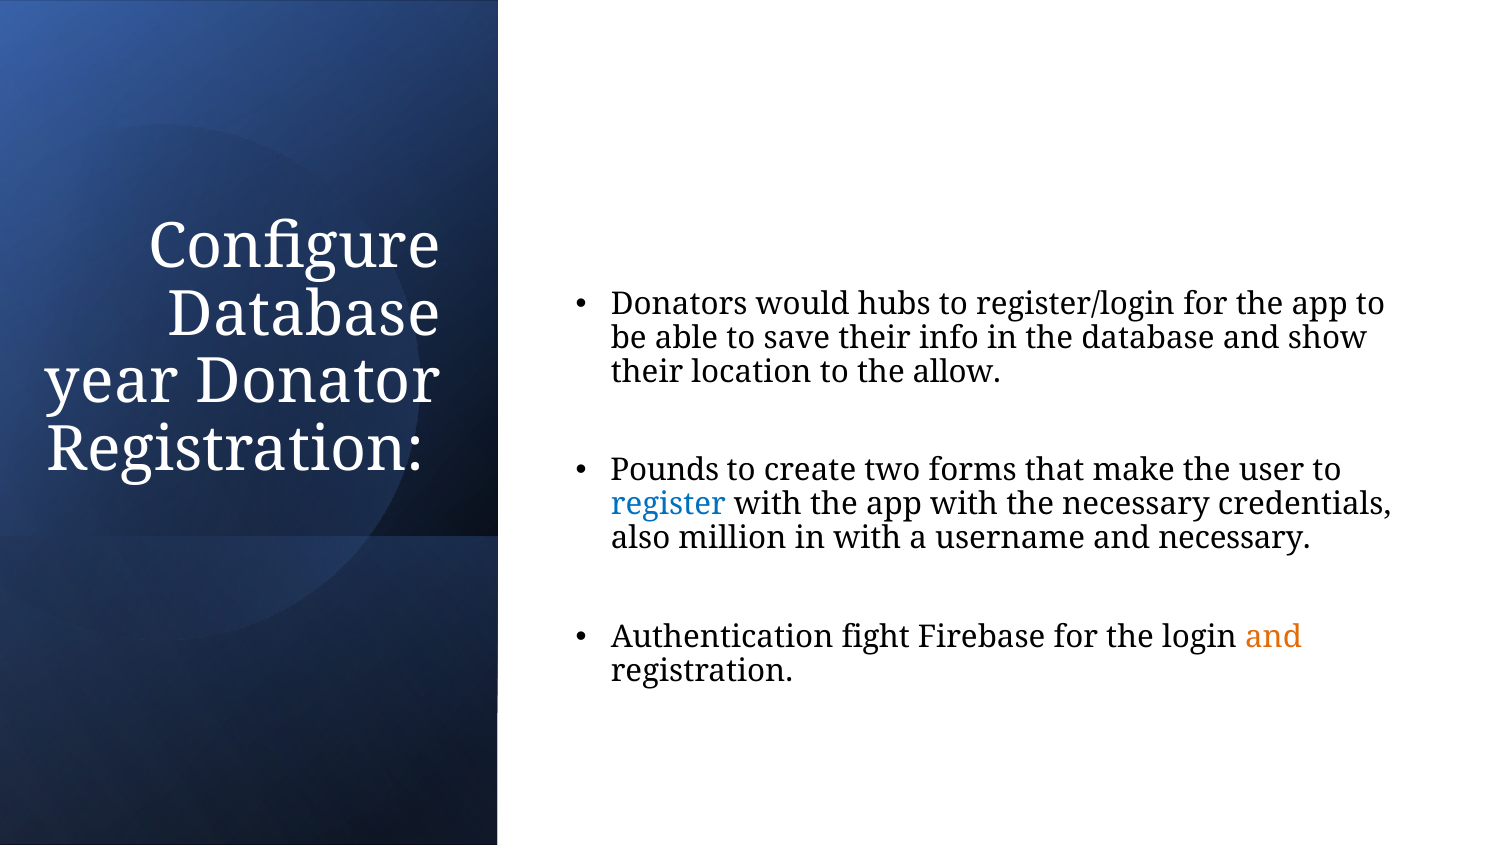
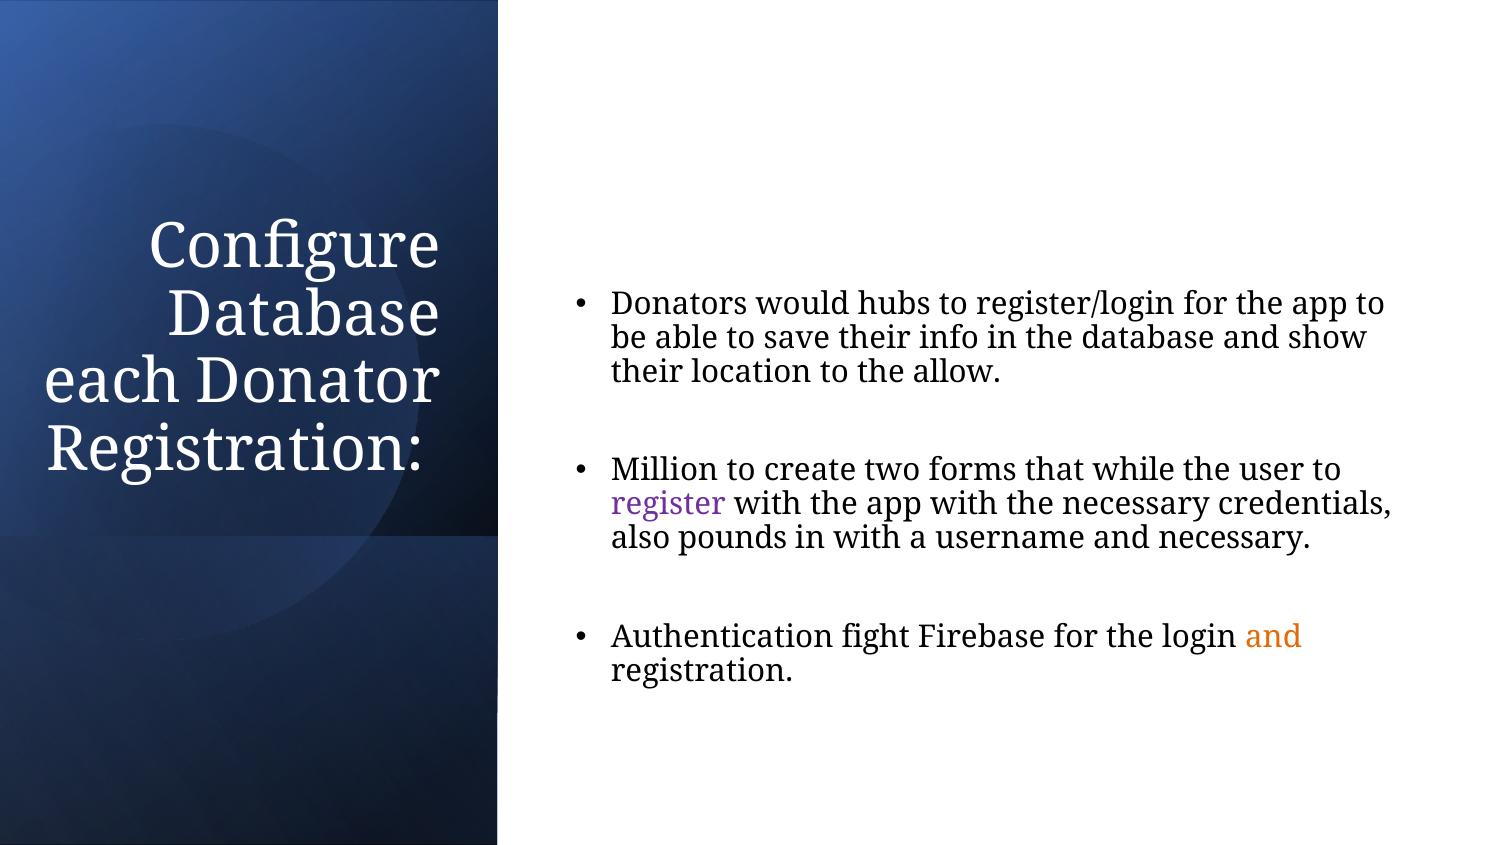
year: year -> each
Pounds: Pounds -> Million
make: make -> while
register colour: blue -> purple
million: million -> pounds
